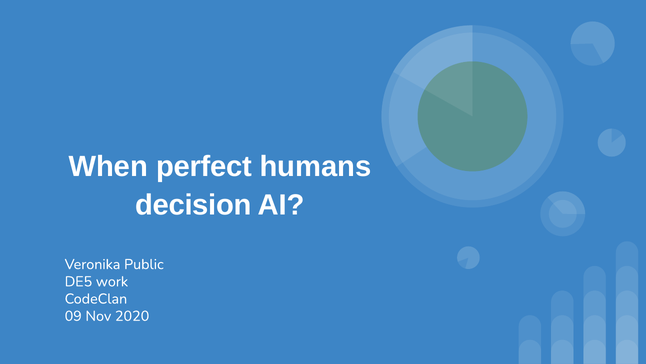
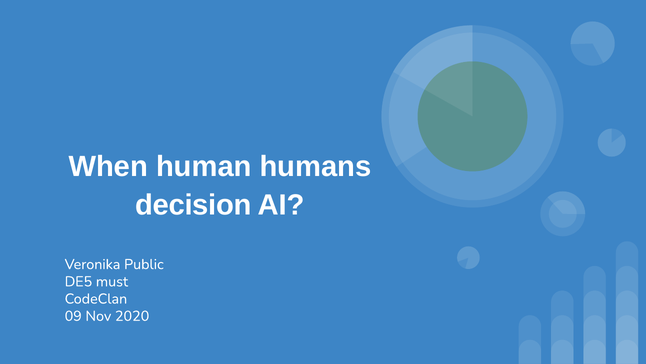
perfect: perfect -> human
work: work -> must
